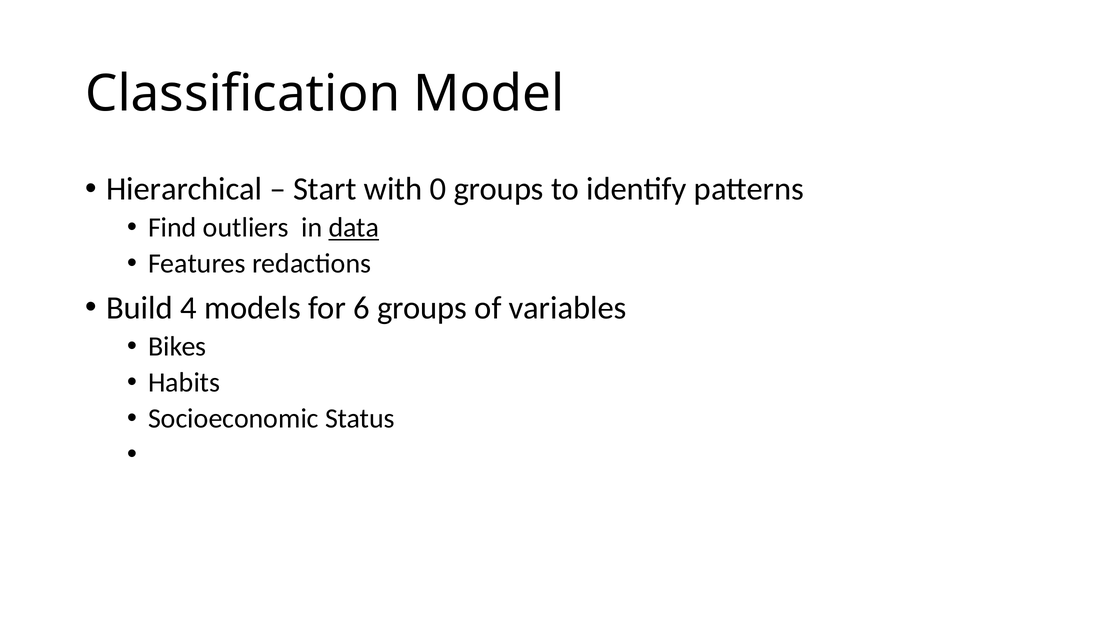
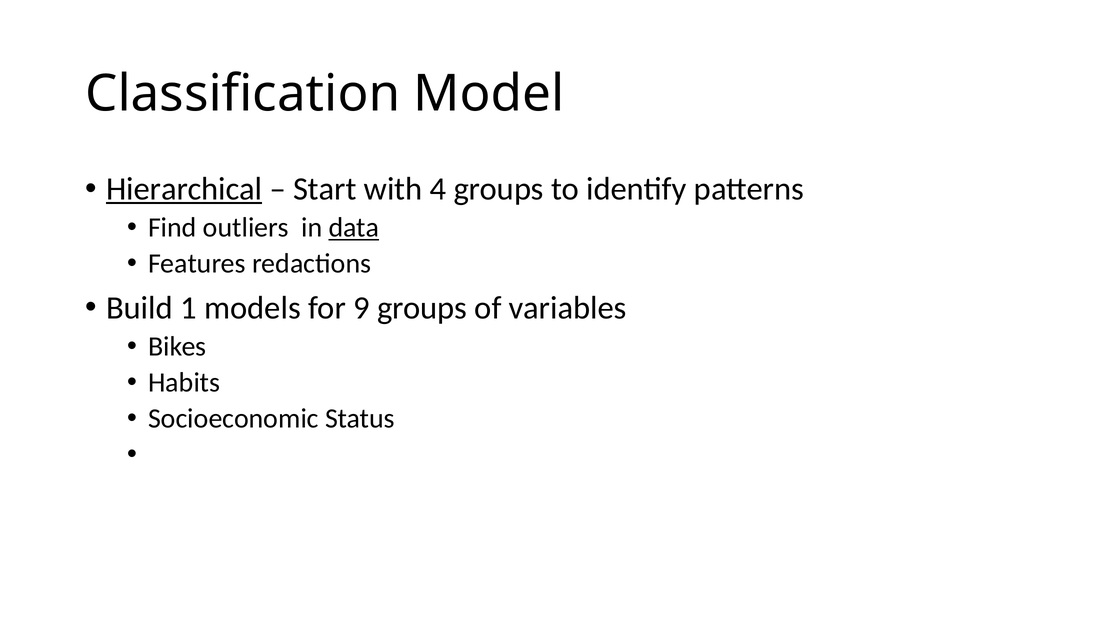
Hierarchical underline: none -> present
0: 0 -> 4
4: 4 -> 1
6: 6 -> 9
